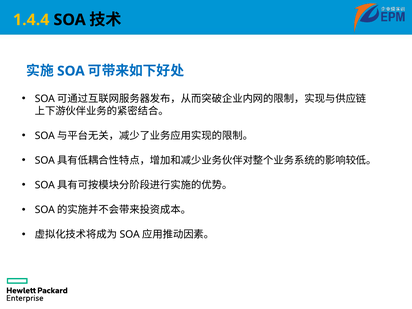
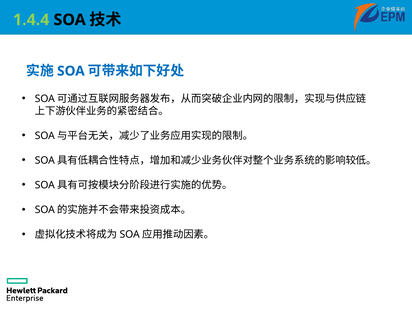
1.4.4 colour: yellow -> light green
